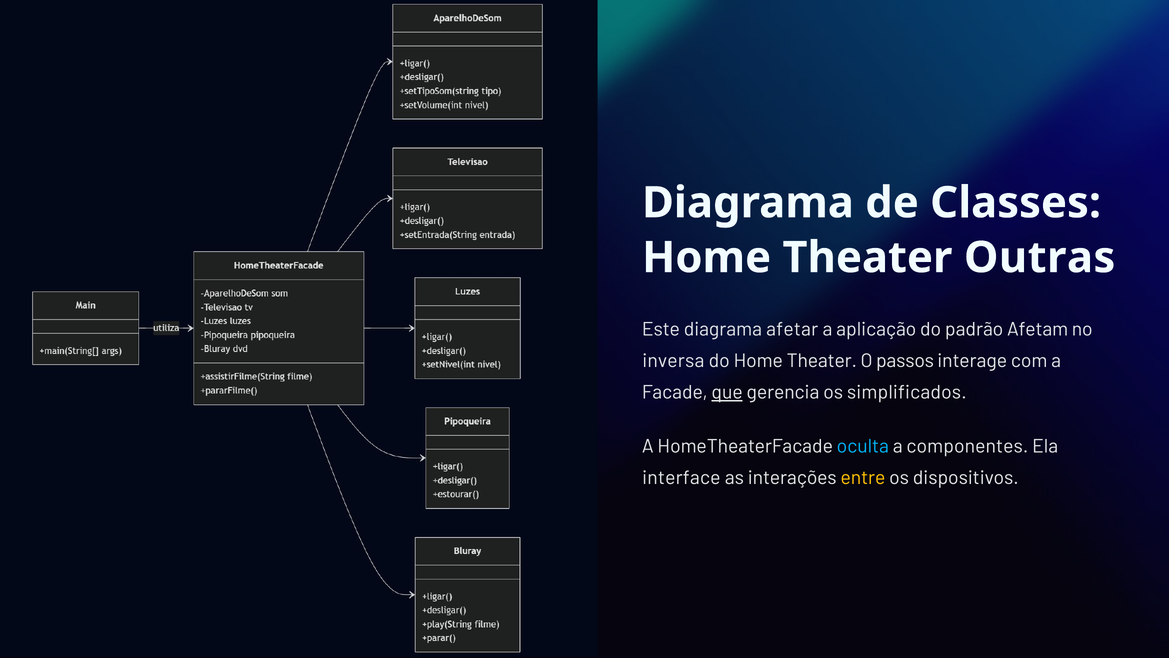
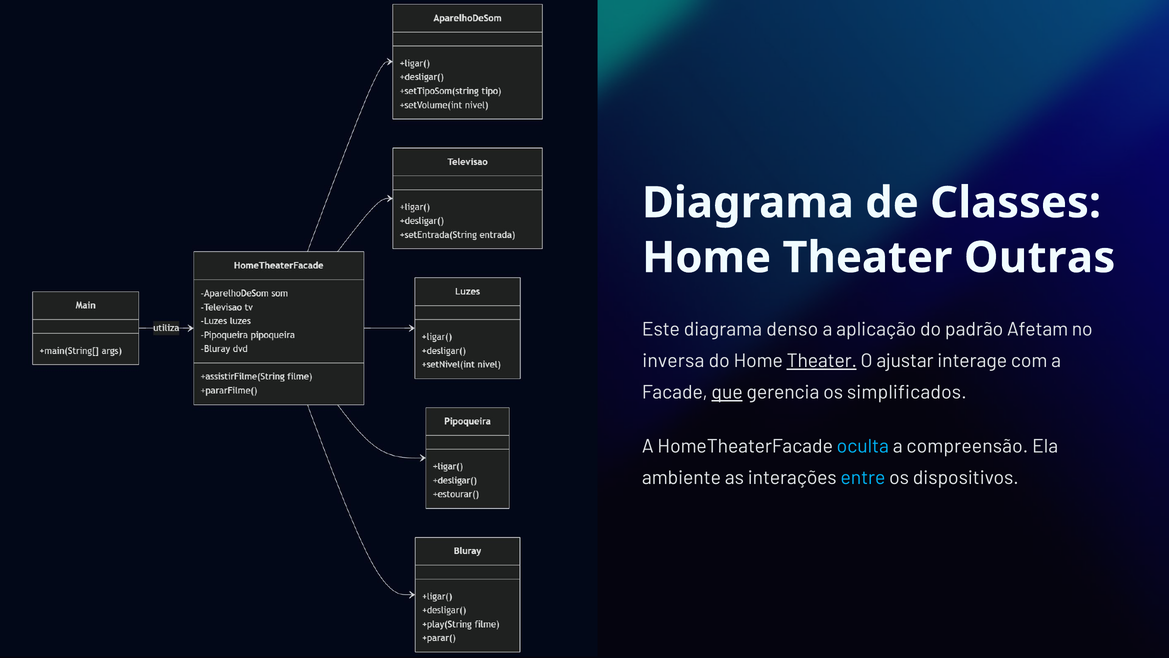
afetar: afetar -> denso
Theater at (822, 361) underline: none -> present
passos: passos -> ajustar
componentes: componentes -> compreensão
interface: interface -> ambiente
entre colour: yellow -> light blue
